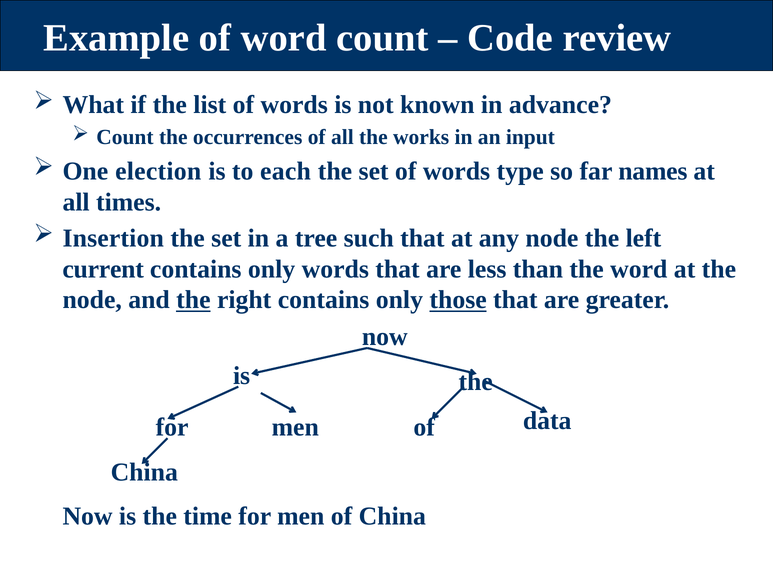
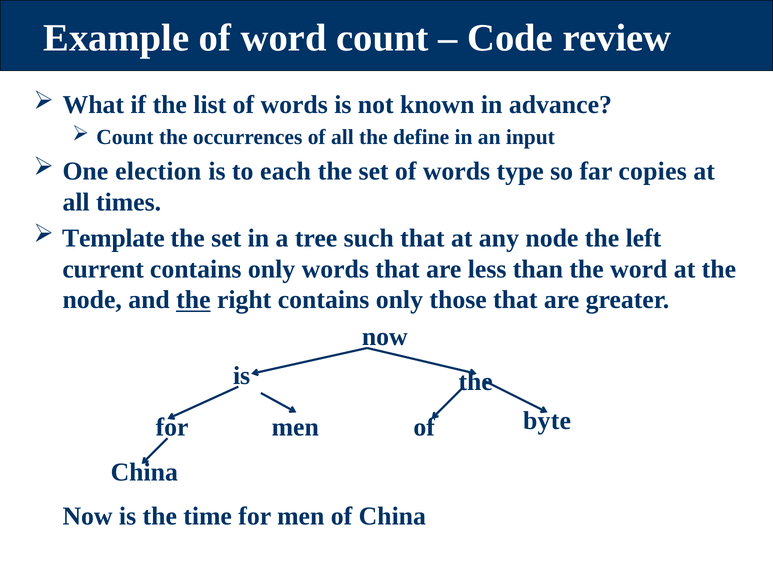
works: works -> define
names: names -> copies
Insertion: Insertion -> Template
those underline: present -> none
data: data -> byte
